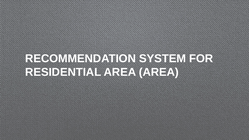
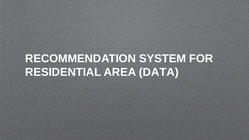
AREA AREA: AREA -> DATA
